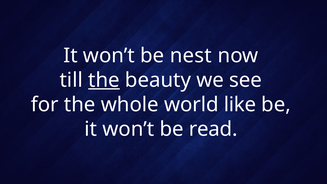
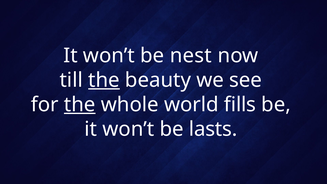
the at (80, 105) underline: none -> present
like: like -> fills
read: read -> lasts
